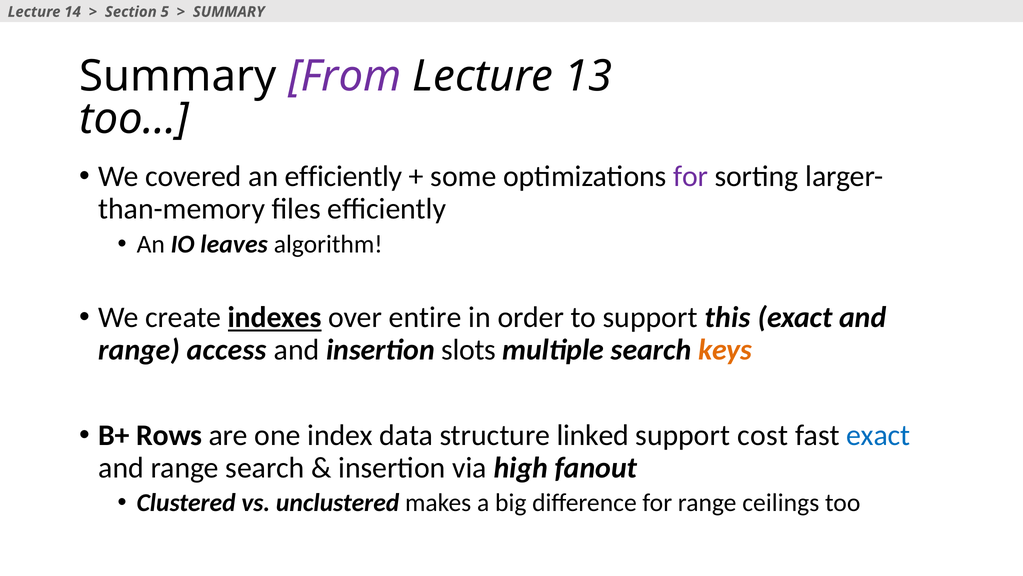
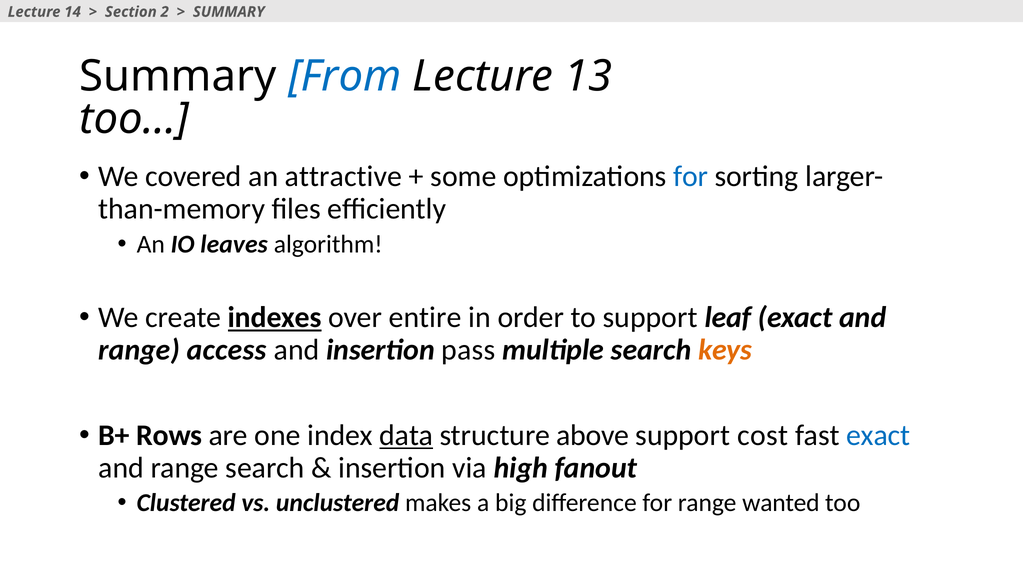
5: 5 -> 2
From colour: purple -> blue
an efficiently: efficiently -> attractive
for at (691, 176) colour: purple -> blue
this: this -> leaf
slots: slots -> pass
data underline: none -> present
linked: linked -> above
ceilings: ceilings -> wanted
